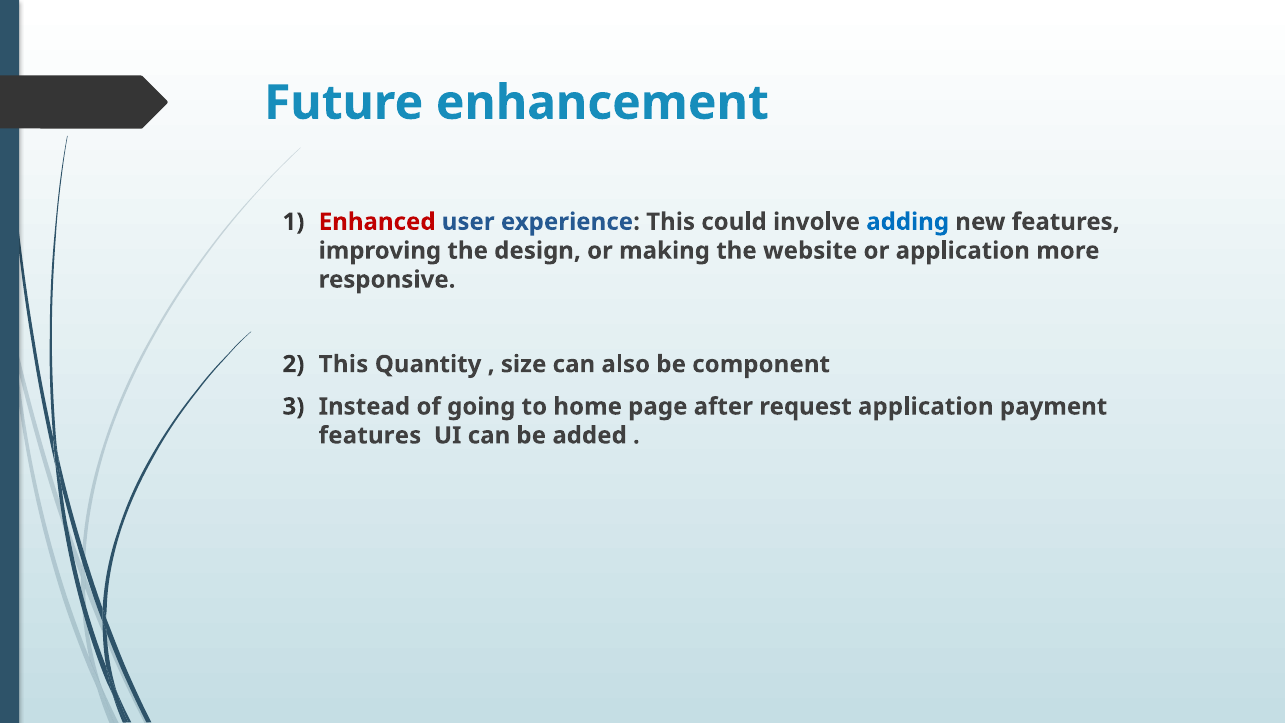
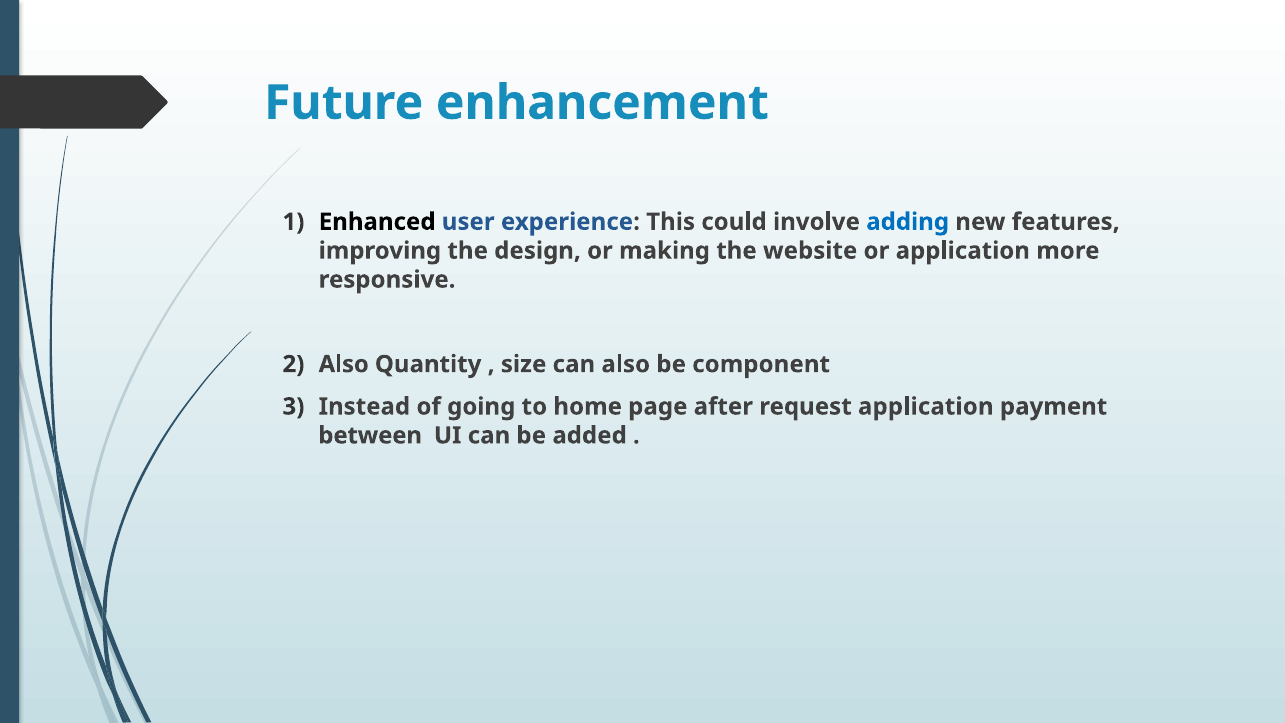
Enhanced colour: red -> black
This at (343, 364): This -> Also
features at (370, 435): features -> between
